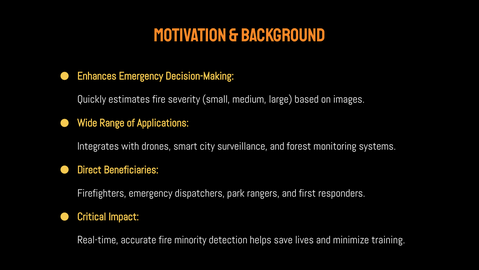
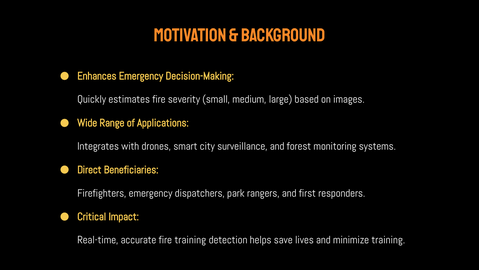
fire minority: minority -> training
